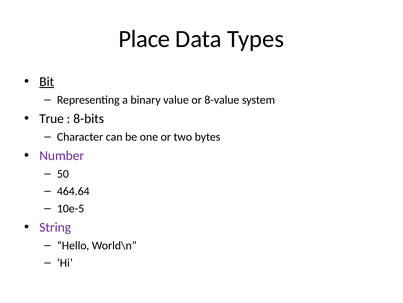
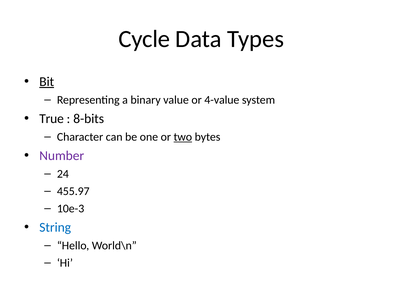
Place: Place -> Cycle
8-value: 8-value -> 4-value
two underline: none -> present
50: 50 -> 24
464.64: 464.64 -> 455.97
10e-5: 10e-5 -> 10e-3
String colour: purple -> blue
